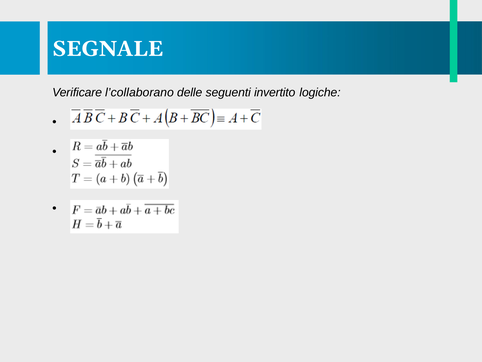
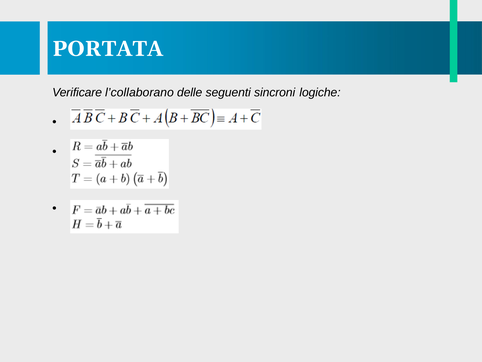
SEGNALE: SEGNALE -> PORTATA
invertito: invertito -> sincroni
